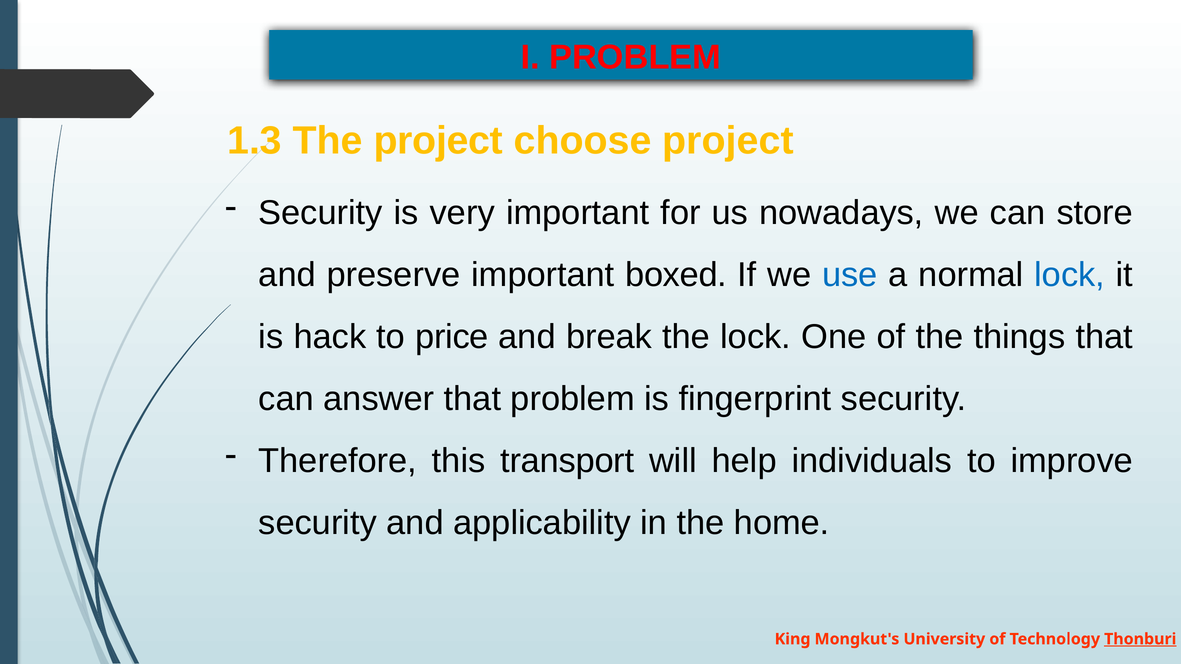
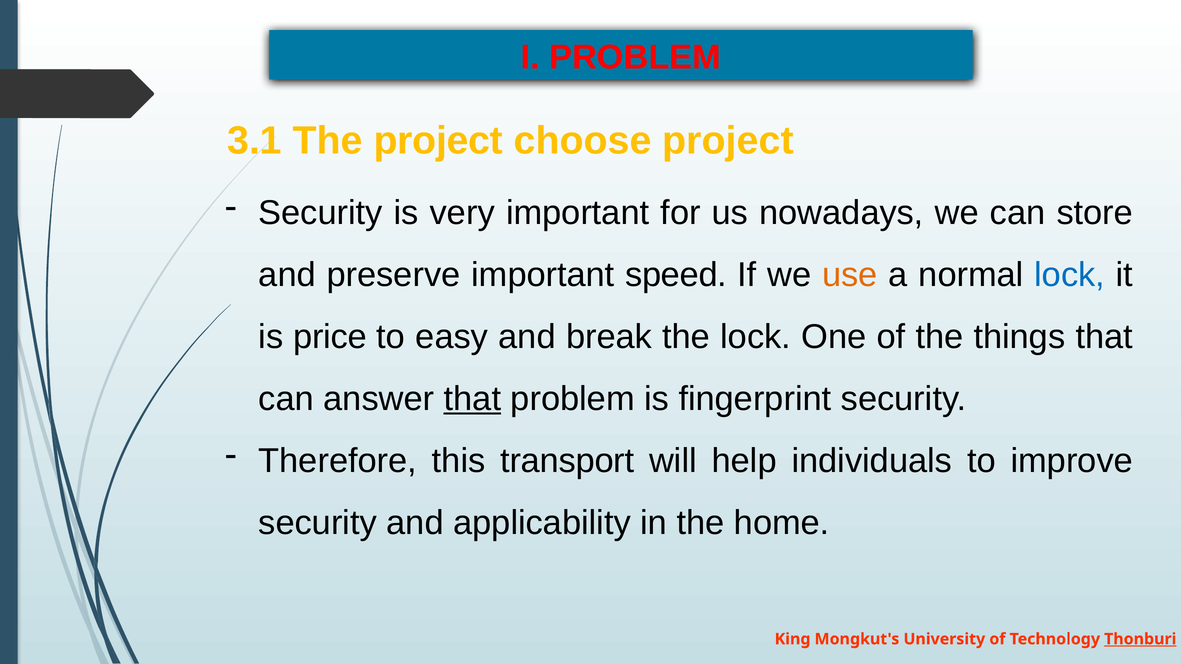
1.3: 1.3 -> 3.1
boxed: boxed -> speed
use colour: blue -> orange
hack: hack -> price
price: price -> easy
that at (472, 399) underline: none -> present
